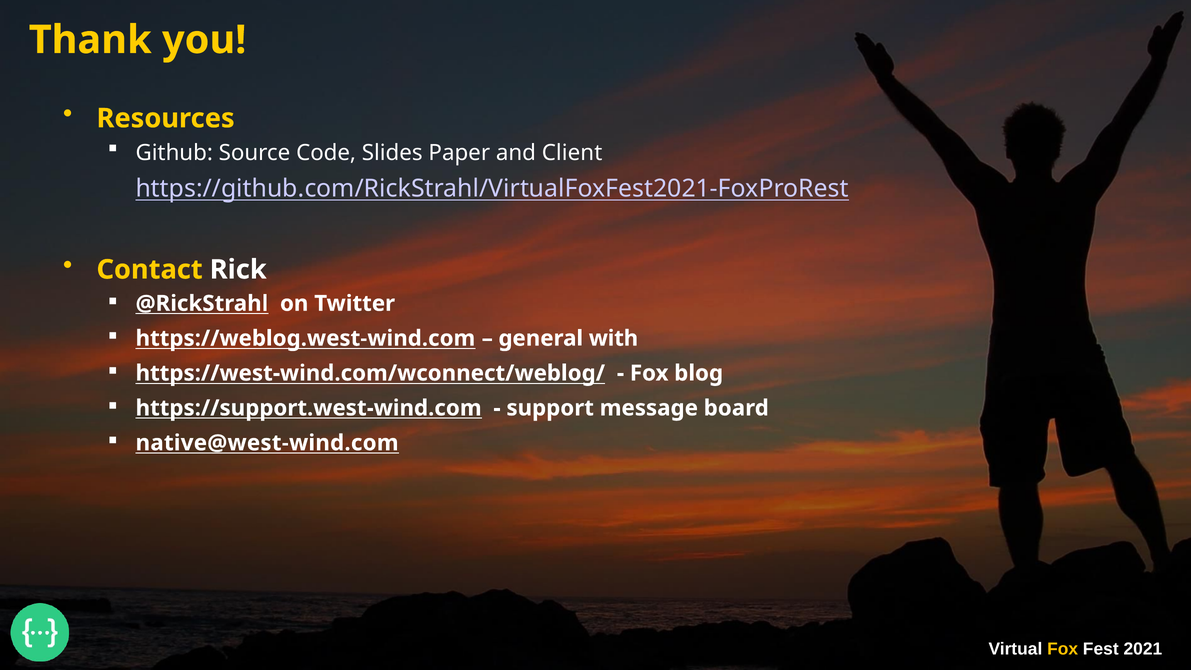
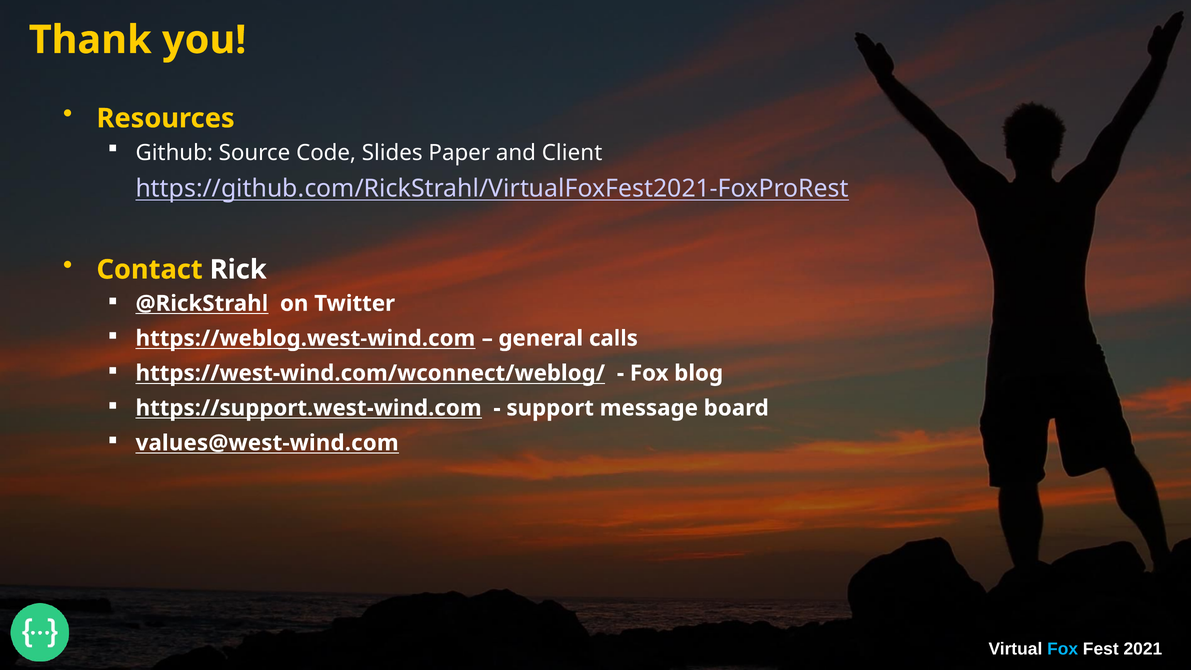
with: with -> calls
native@west-wind.com: native@west-wind.com -> values@west-wind.com
Fox at (1063, 649) colour: yellow -> light blue
